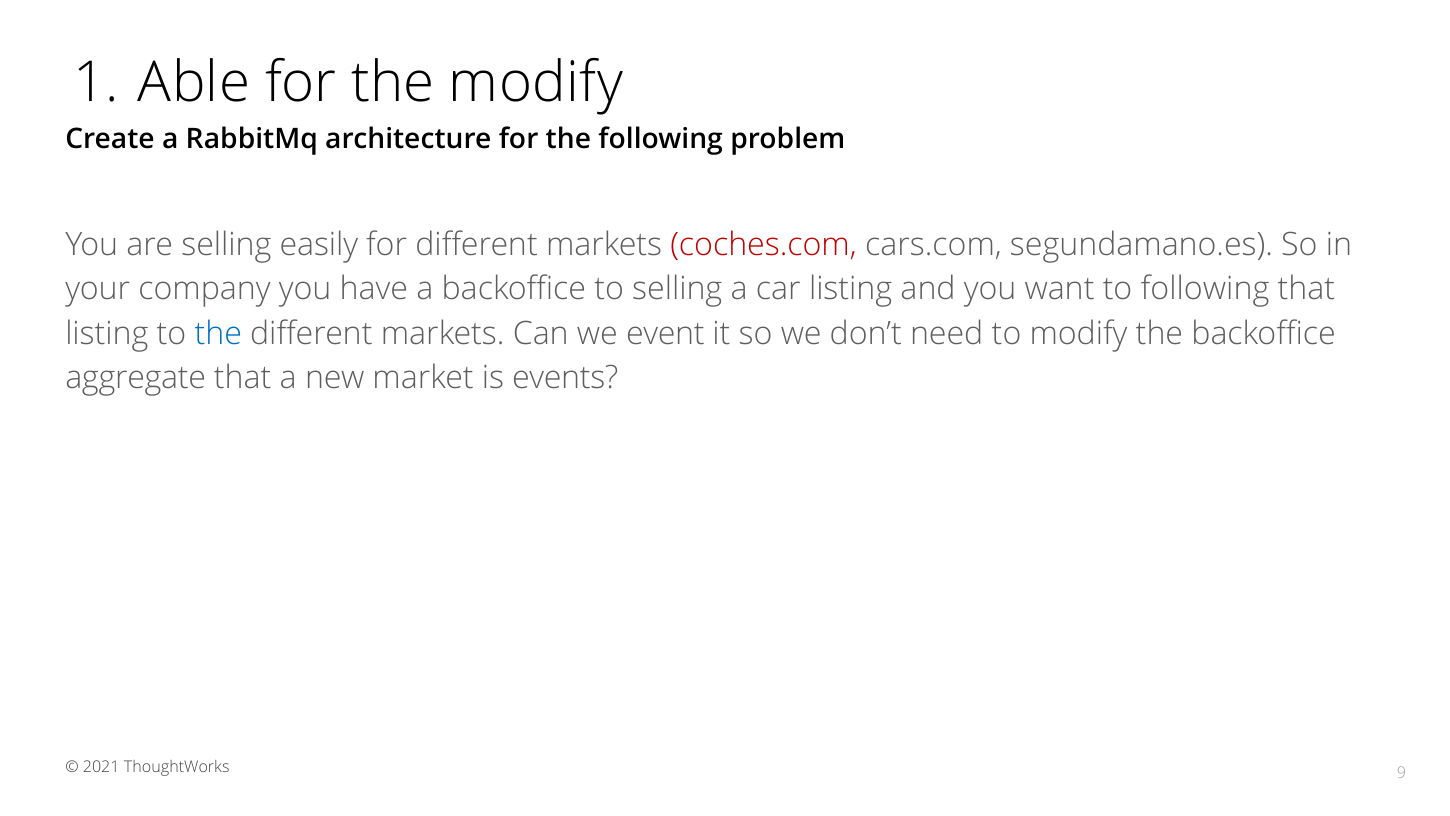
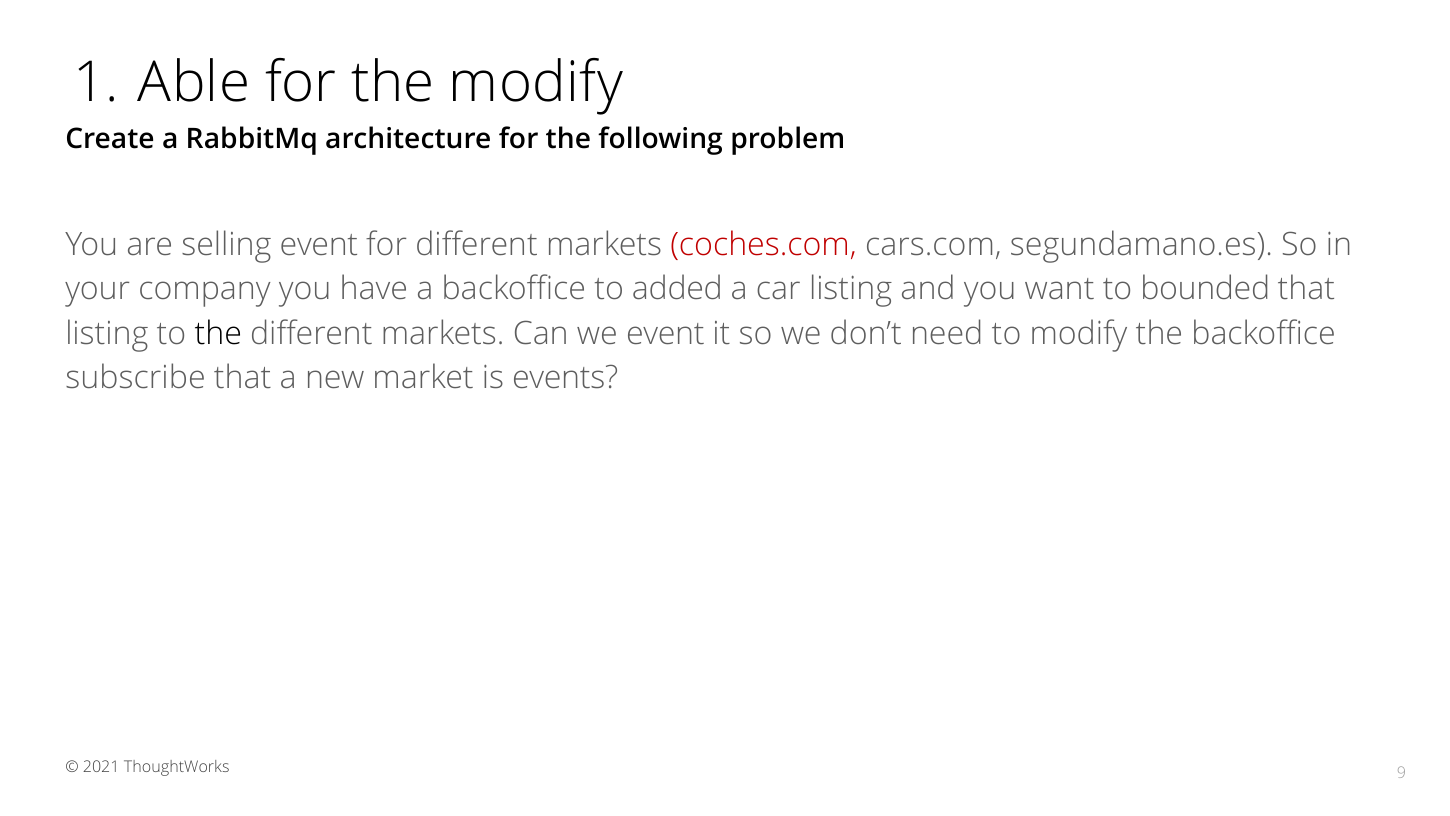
selling easily: easily -> event
to selling: selling -> added
to following: following -> bounded
the at (218, 334) colour: blue -> black
aggregate: aggregate -> subscribe
